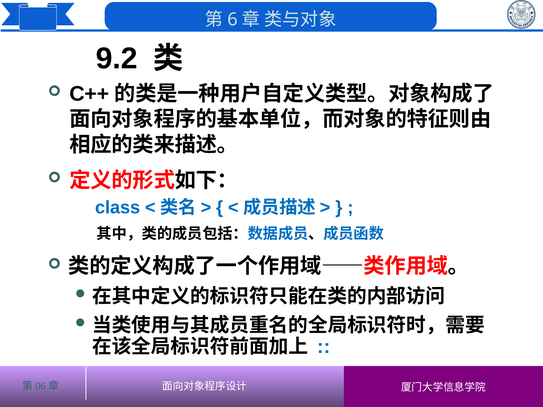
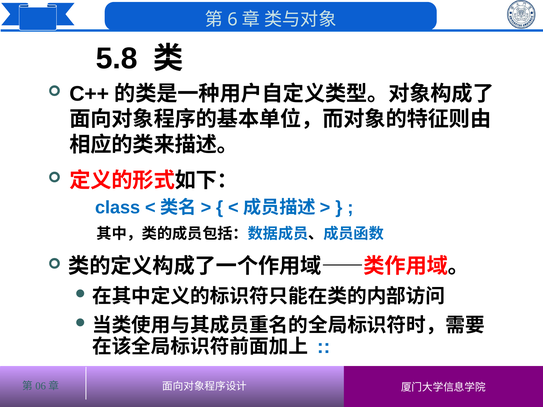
9.2: 9.2 -> 5.8
